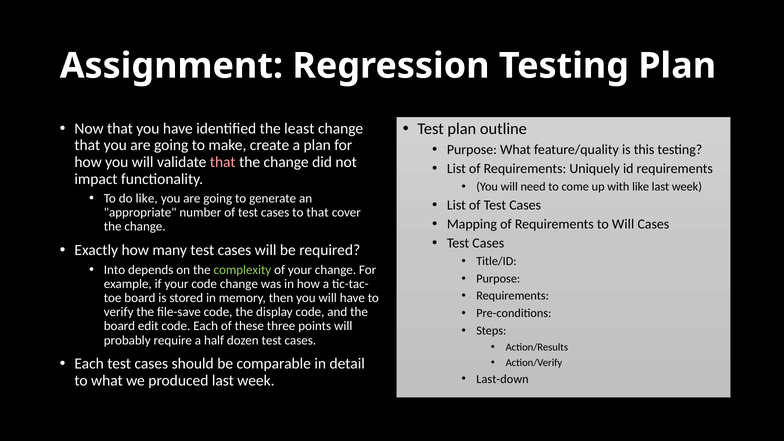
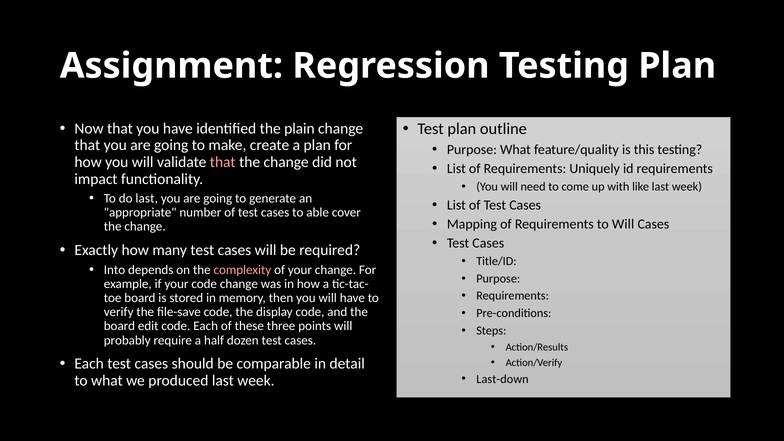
least: least -> plain
do like: like -> last
to that: that -> able
complexity colour: light green -> pink
